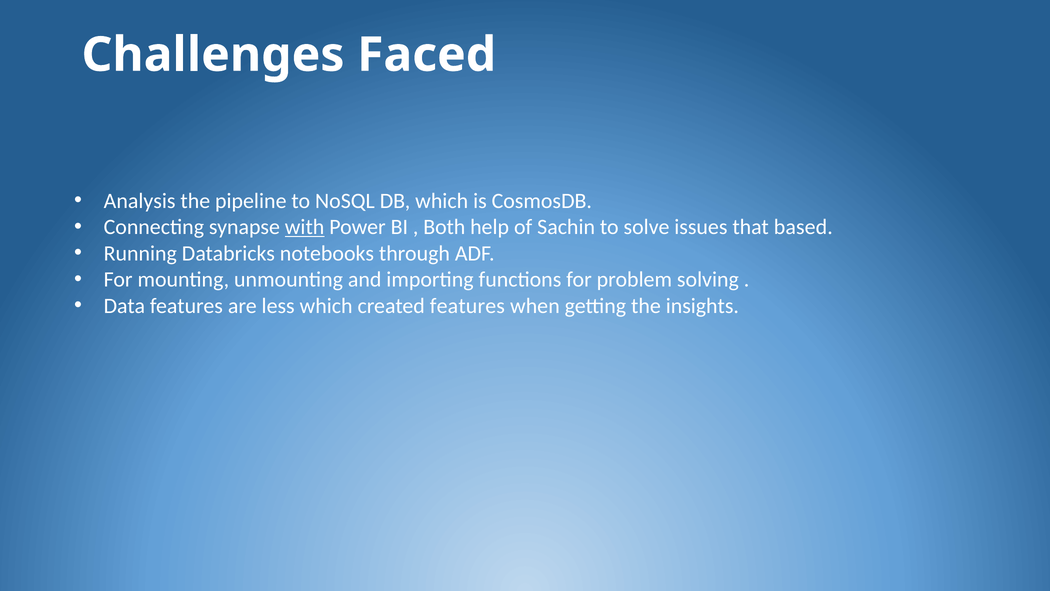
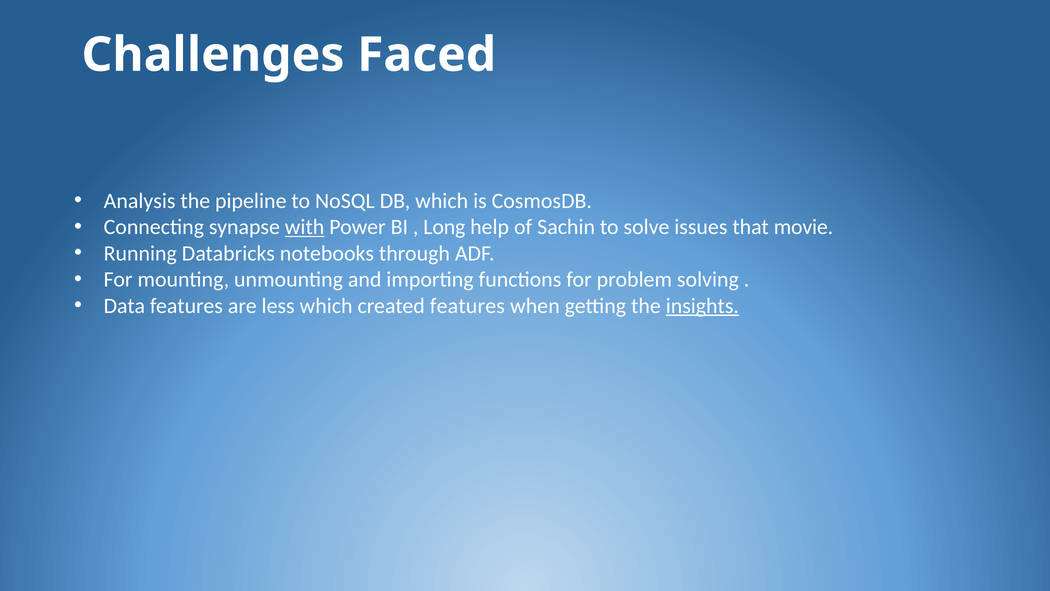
Both: Both -> Long
based: based -> movie
insights underline: none -> present
